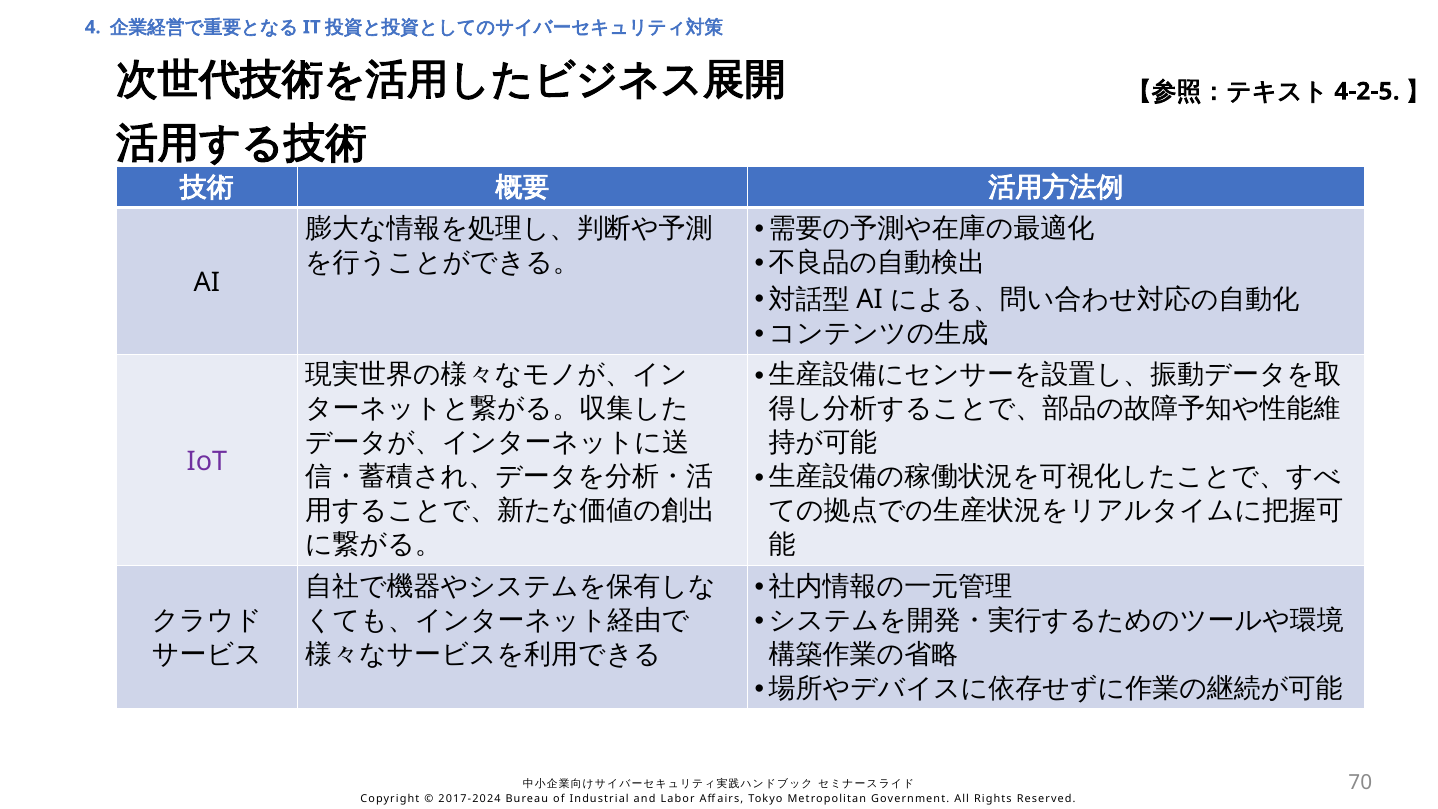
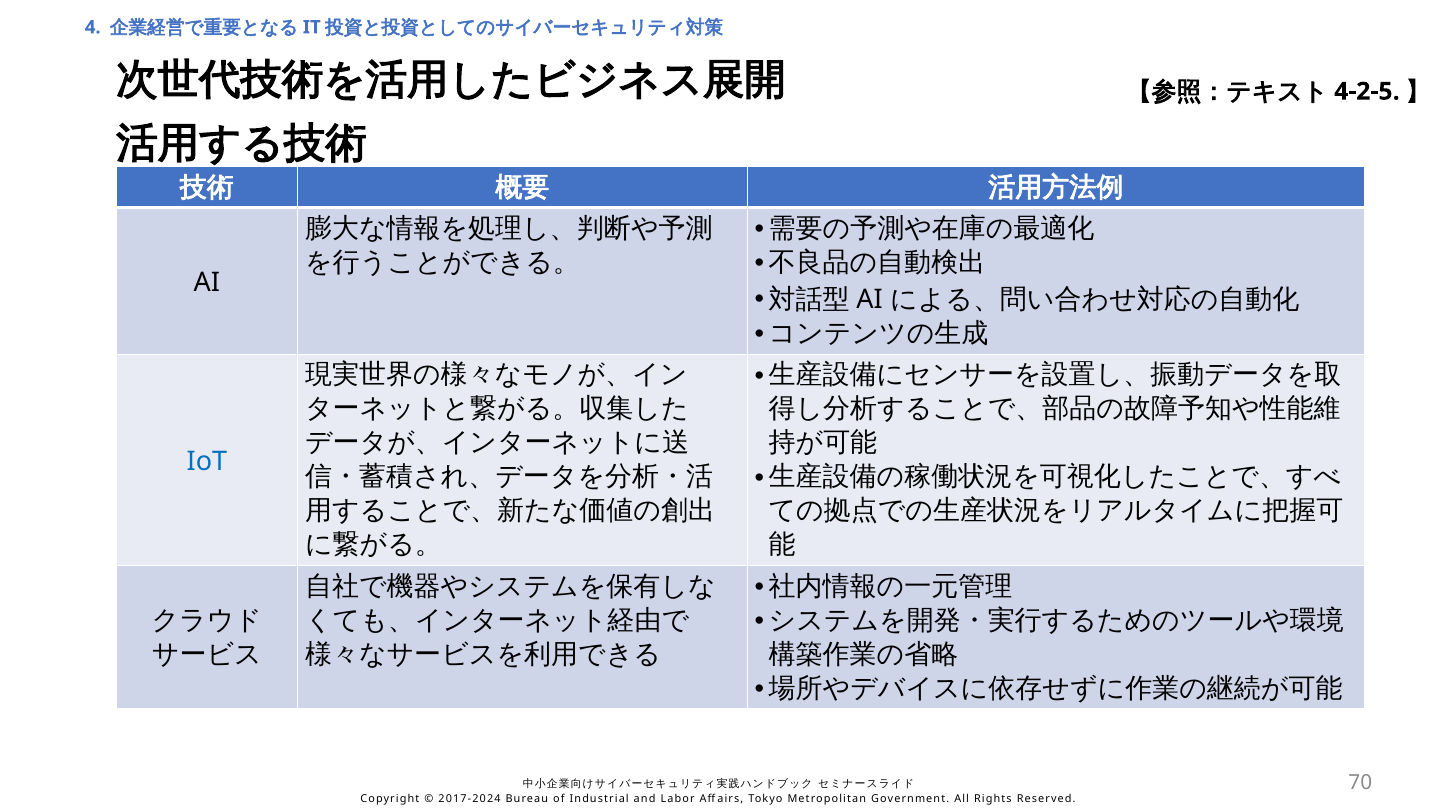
IoT colour: purple -> blue
